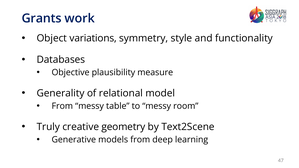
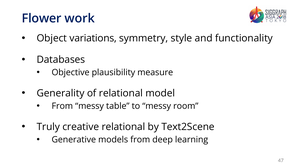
Grants: Grants -> Flower
creative geometry: geometry -> relational
